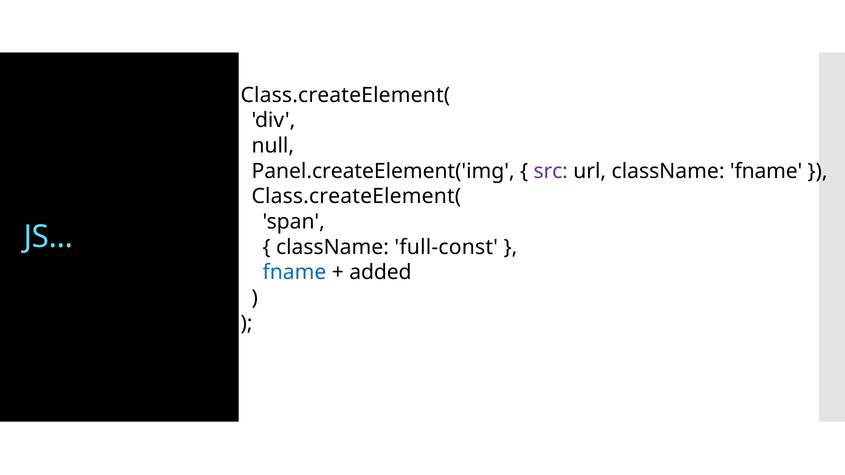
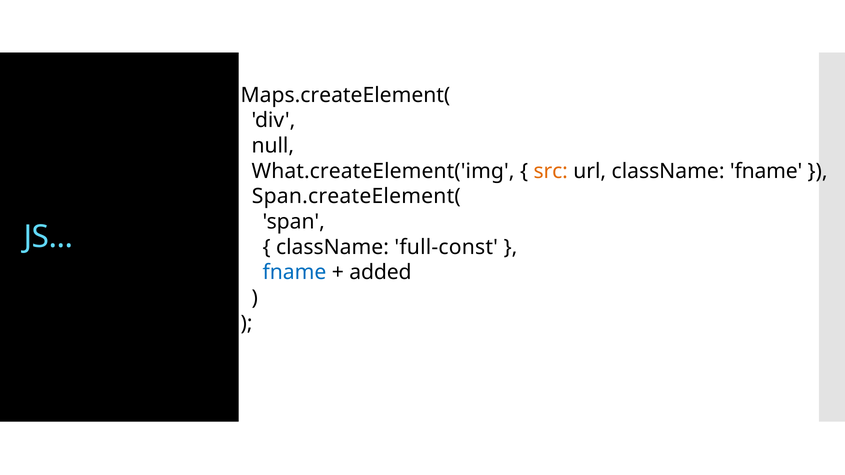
Class.createElement( at (345, 95): Class.createElement( -> Maps.createElement(
Panel.createElement('img: Panel.createElement('img -> What.createElement('img
src colour: purple -> orange
Class.createElement( at (356, 197): Class.createElement( -> Span.createElement(
